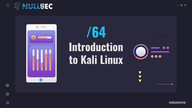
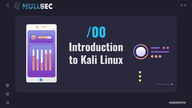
/64: /64 -> /00
